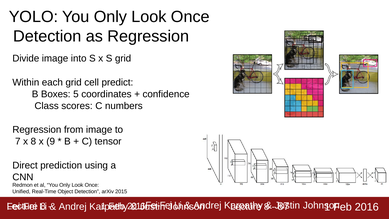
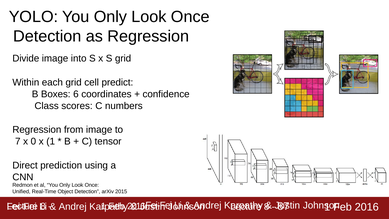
5: 5 -> 6
x 8: 8 -> 0
x 9: 9 -> 1
